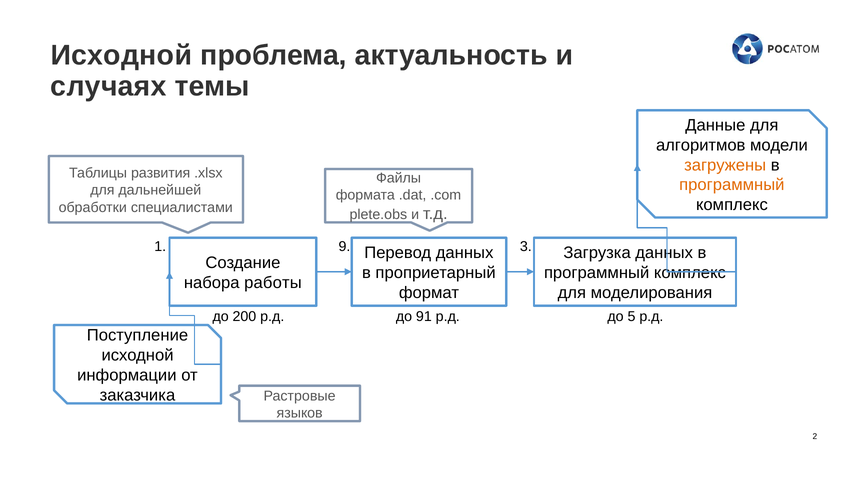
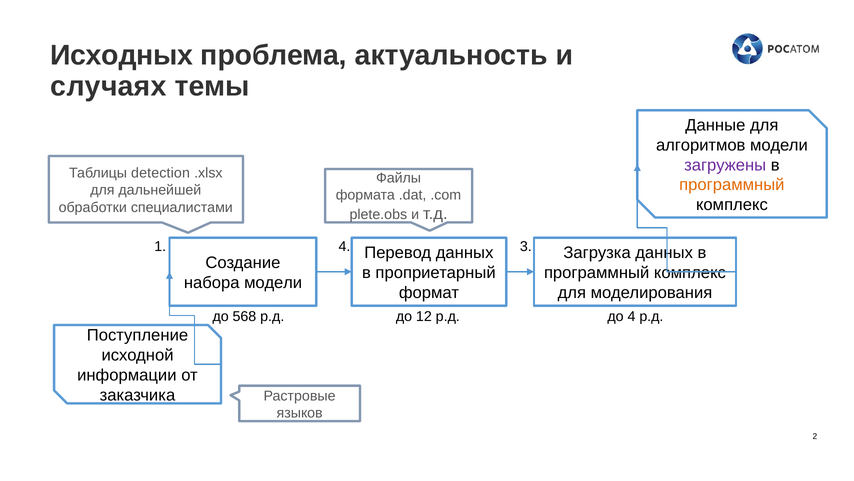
Исходной at (121, 56): Исходной -> Исходных
загружены colour: orange -> purple
развития: развития -> detection
1 9: 9 -> 4
набора работы: работы -> модели
200: 200 -> 568
91: 91 -> 12
до 5: 5 -> 4
